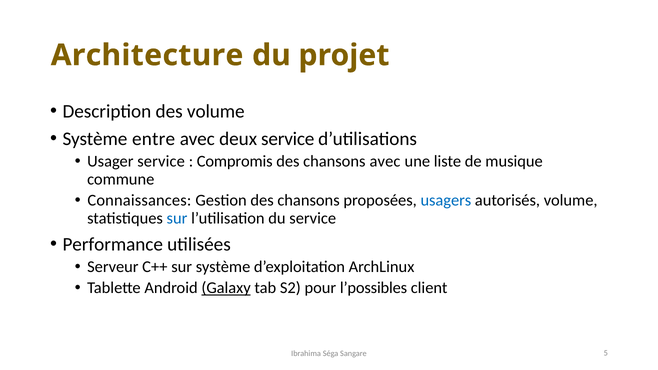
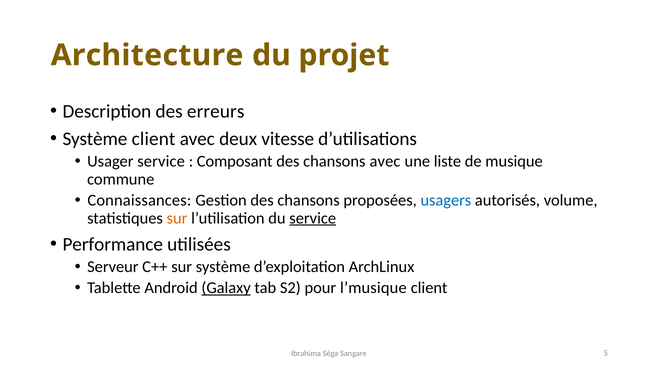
des volume: volume -> erreurs
Système entre: entre -> client
deux service: service -> vitesse
Compromis: Compromis -> Composant
sur at (177, 218) colour: blue -> orange
service at (313, 218) underline: none -> present
l’possibles: l’possibles -> l’musique
